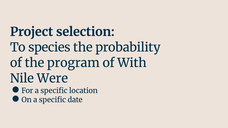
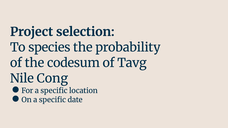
program: program -> codesum
With: With -> Tavg
Were: Were -> Cong
